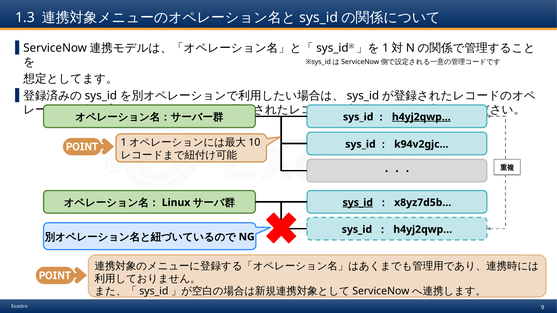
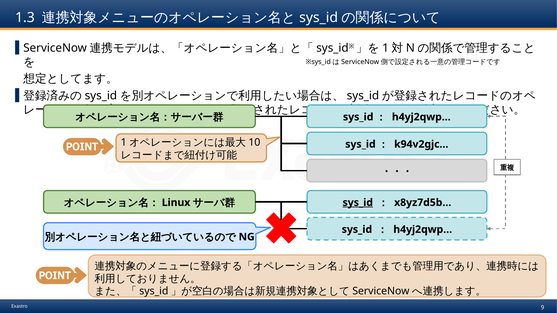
h4yj2qwp… at (421, 117) underline: present -> none
